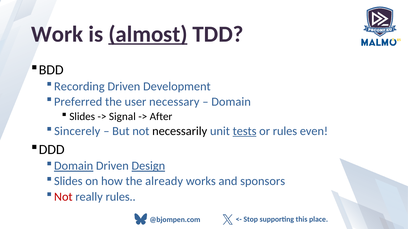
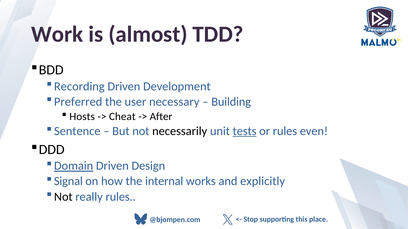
almost underline: present -> none
Domain at (231, 102): Domain -> Building
Slides at (82, 117): Slides -> Hosts
Signal: Signal -> Cheat
Sincerely: Sincerely -> Sentence
Design underline: present -> none
Slides at (68, 182): Slides -> Signal
already: already -> internal
sponsors: sponsors -> explicitly
Not at (63, 197) colour: red -> black
